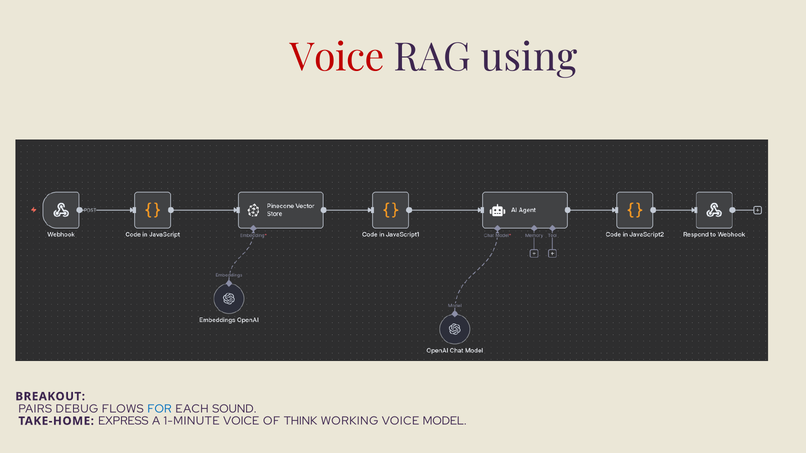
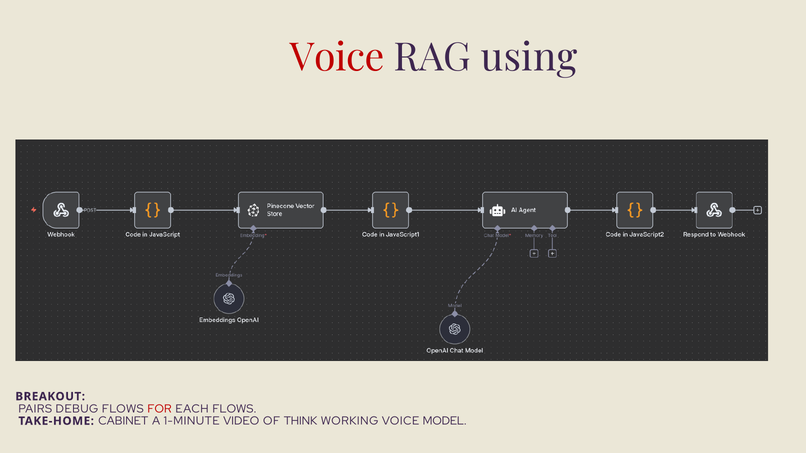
FOR colour: blue -> red
EACH SOUND: SOUND -> FLOWS
EXPRESS: EXPRESS -> CABINET
1-MINUTE VOICE: VOICE -> VIDEO
